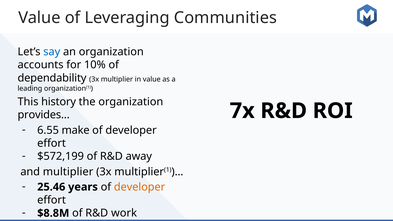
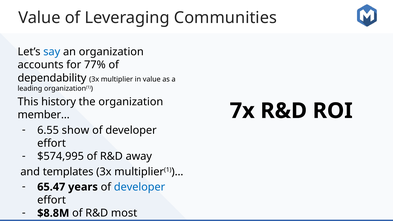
10%: 10% -> 77%
provides…: provides… -> member…
make: make -> show
$572,199: $572,199 -> $574,995
and multiplier: multiplier -> templates
25.46: 25.46 -> 65.47
developer at (140, 187) colour: orange -> blue
work: work -> most
